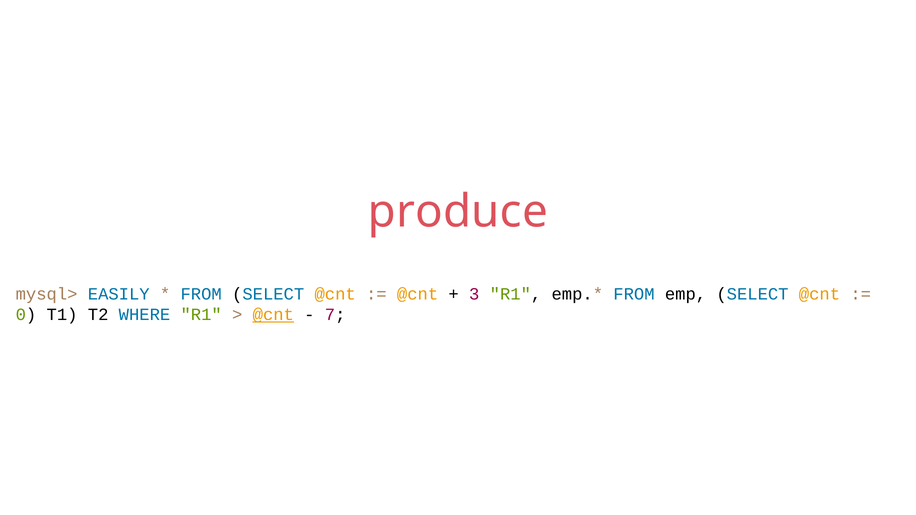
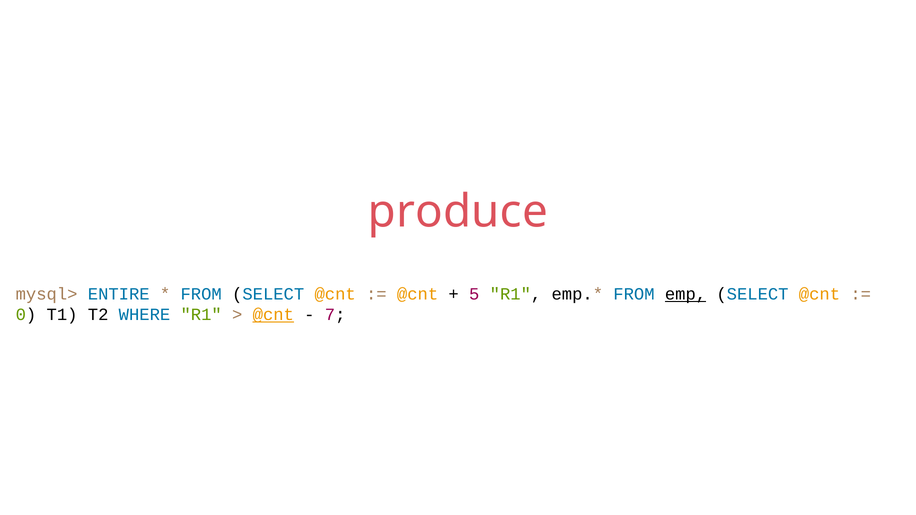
EASILY: EASILY -> ENTIRE
3: 3 -> 5
emp underline: none -> present
